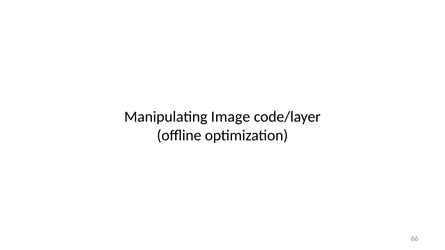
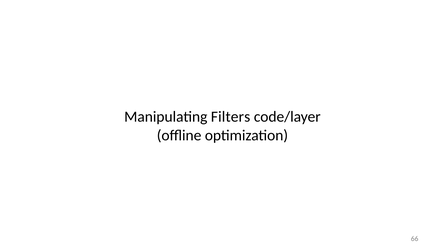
Image: Image -> Filters
